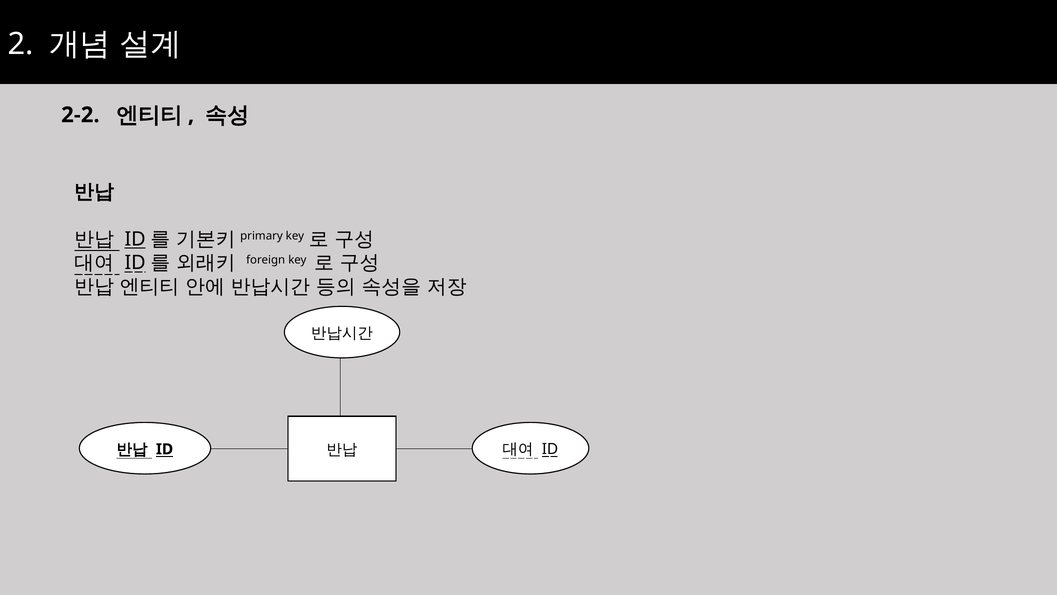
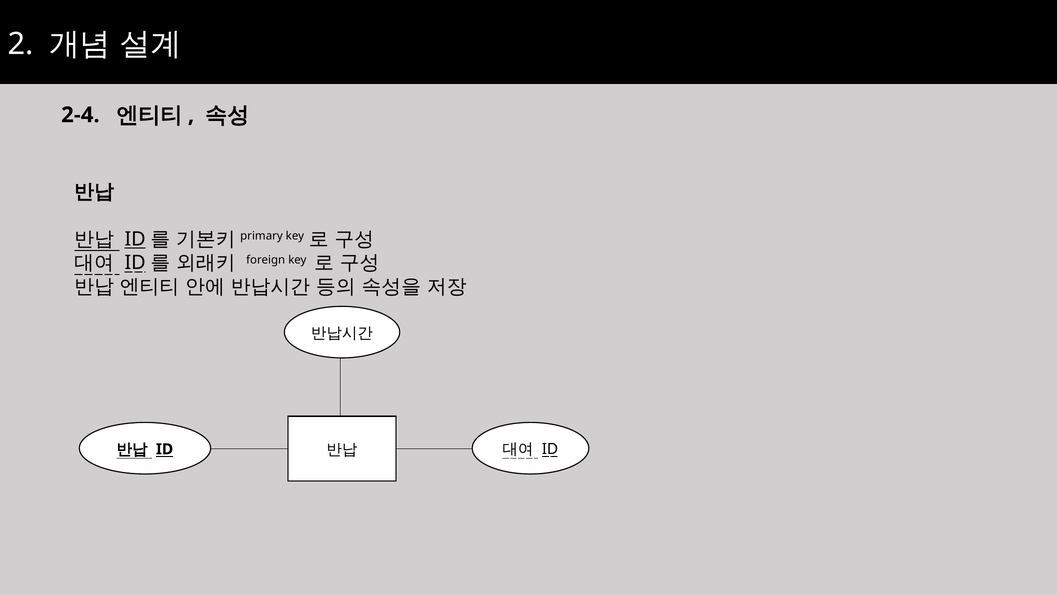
2-2: 2-2 -> 2-4
